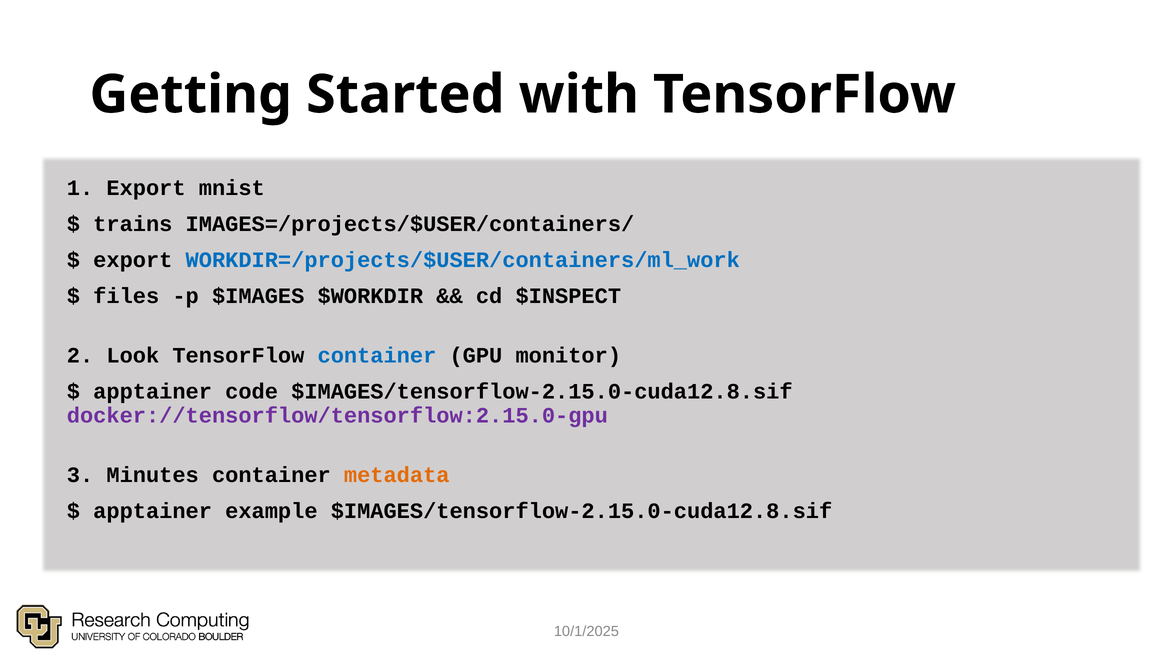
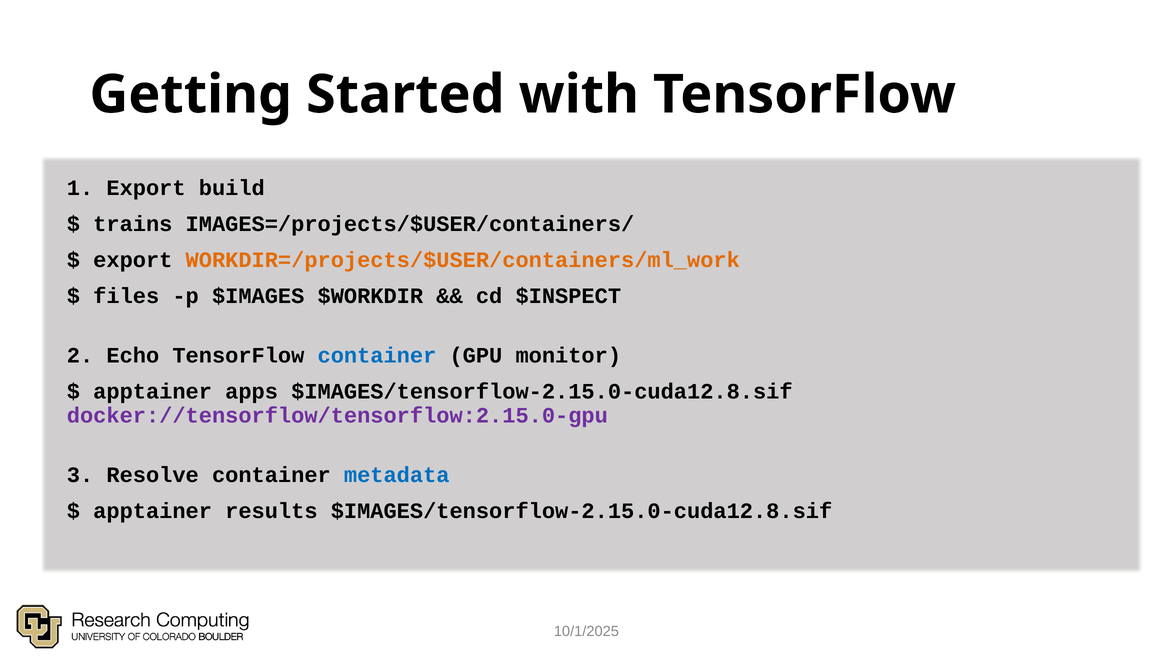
mnist: mnist -> build
WORKDIR=/projects/$USER/containers/ml_work colour: blue -> orange
Look: Look -> Echo
code: code -> apps
Minutes: Minutes -> Resolve
metadata colour: orange -> blue
example: example -> results
